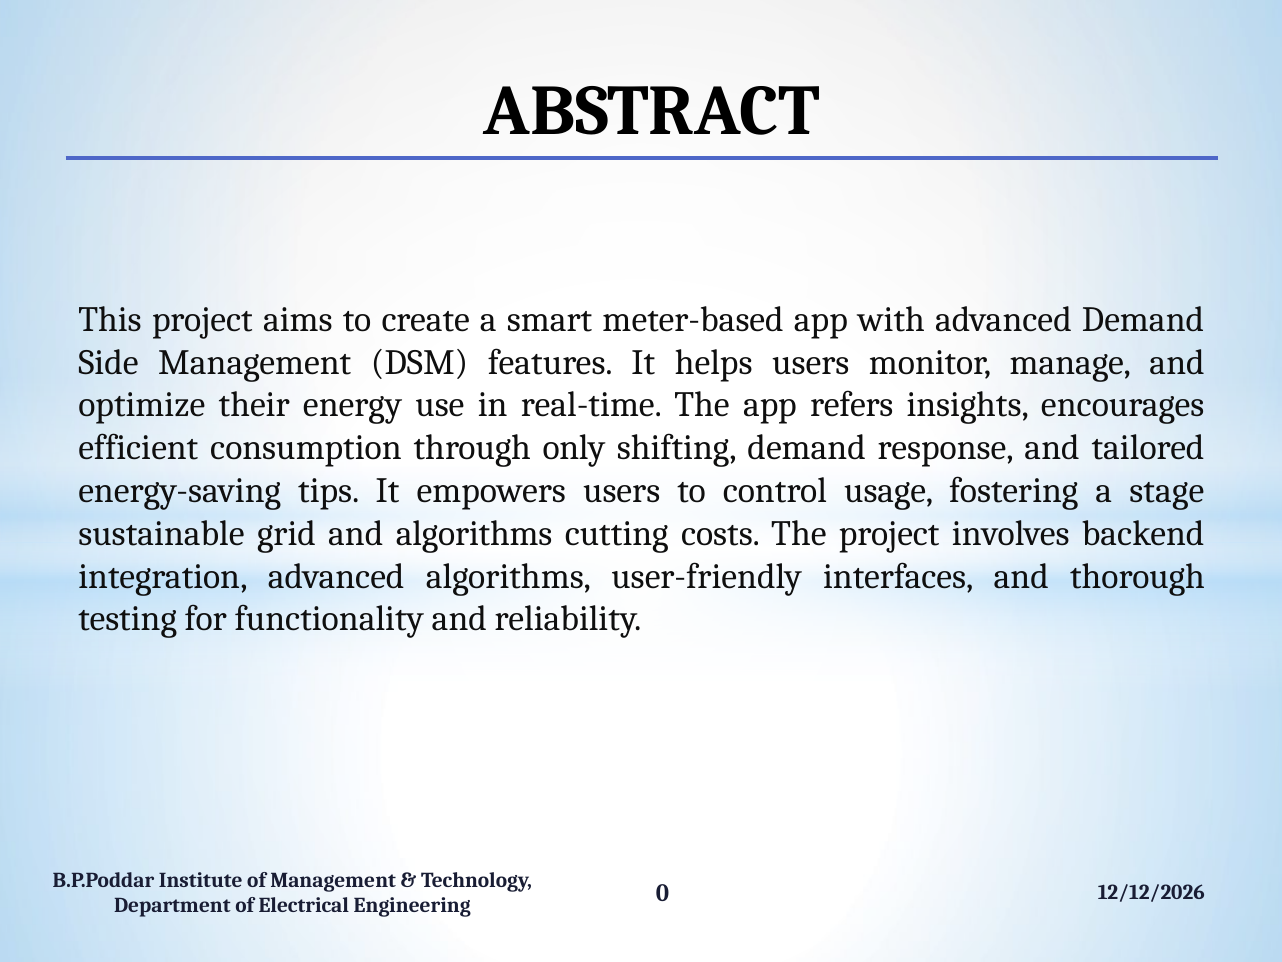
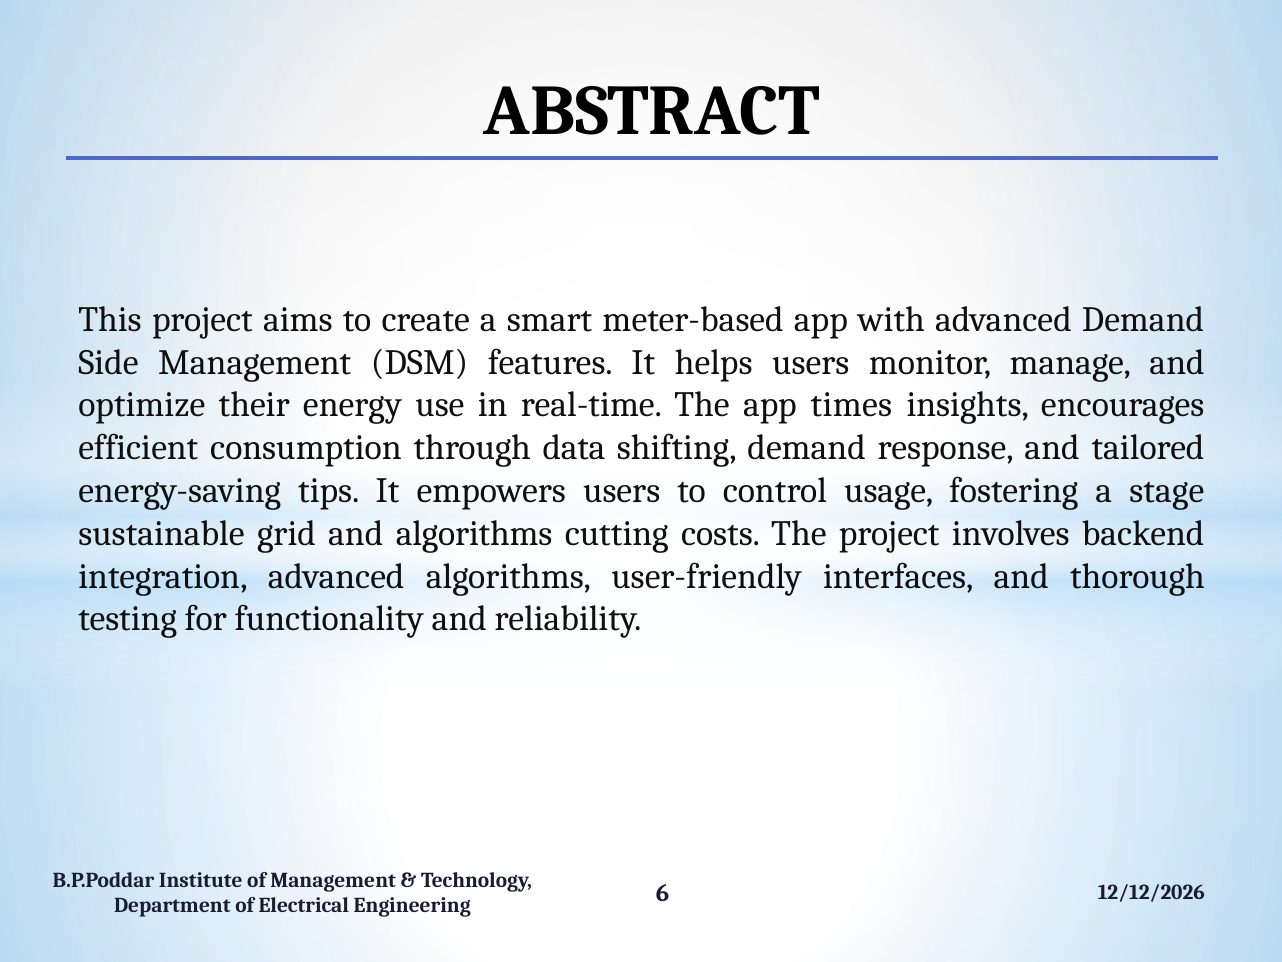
refers: refers -> times
only: only -> data
0: 0 -> 6
